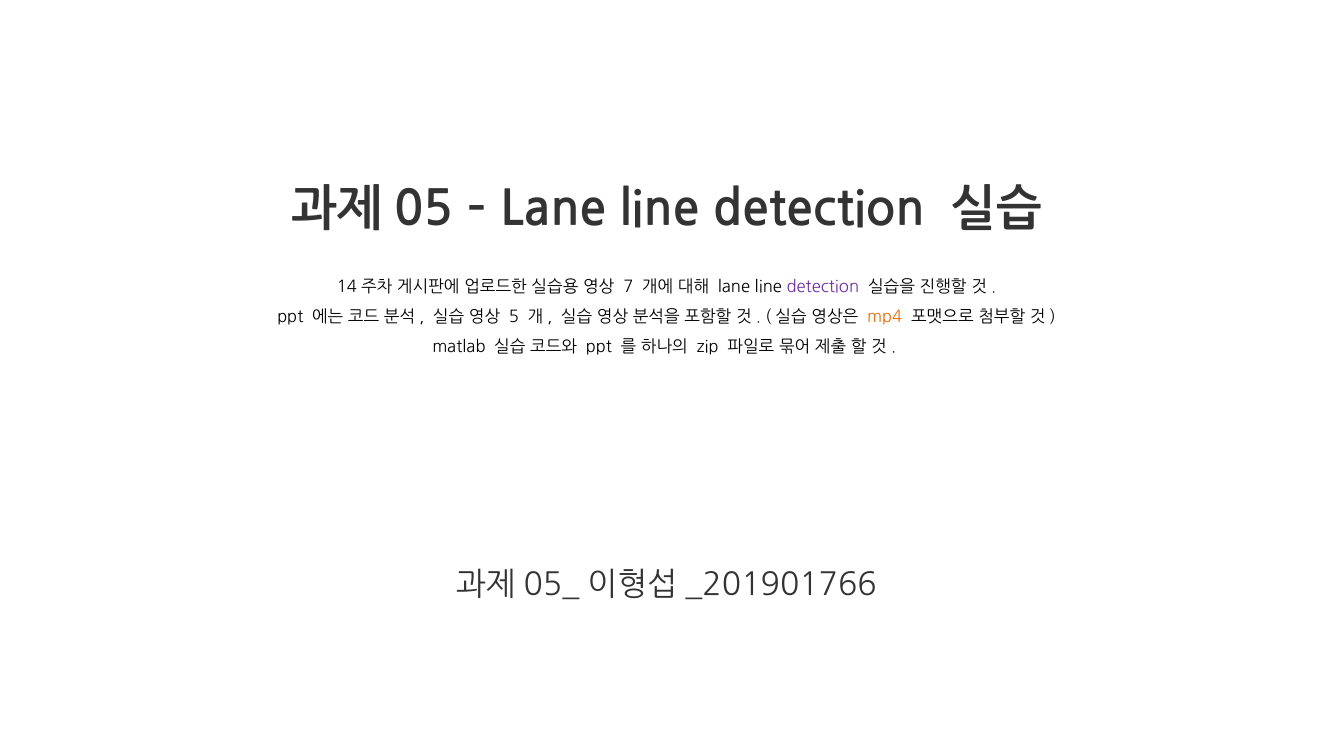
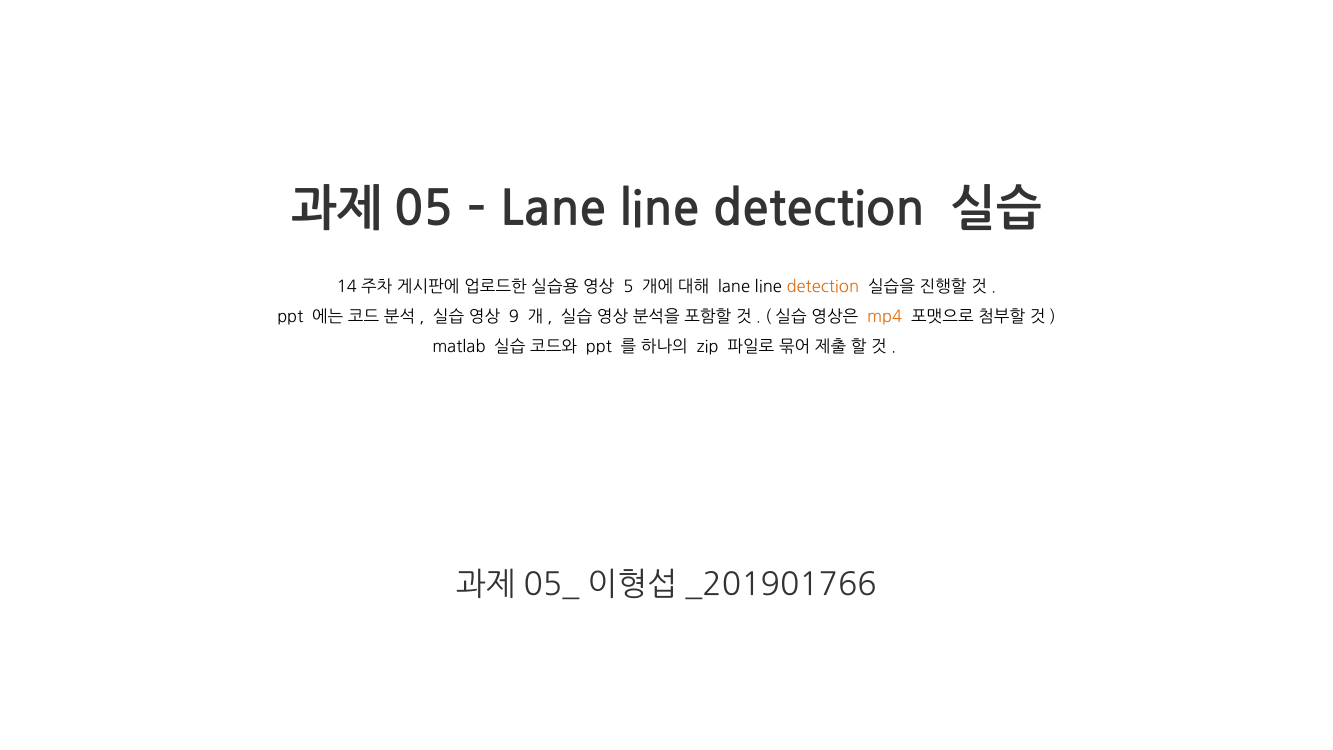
7: 7 -> 5
detection at (823, 286) colour: purple -> orange
5: 5 -> 9
